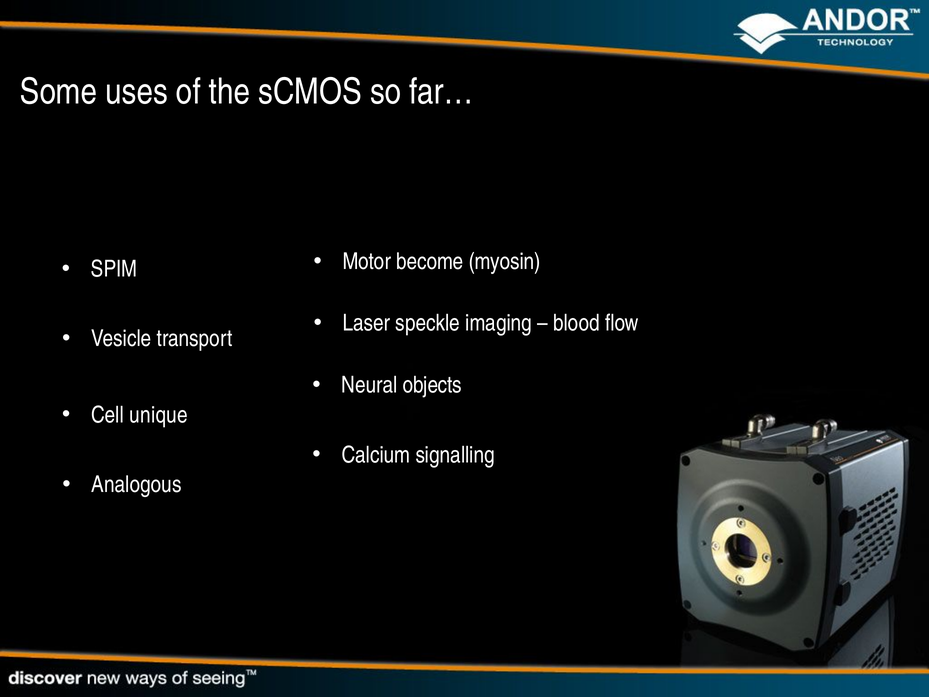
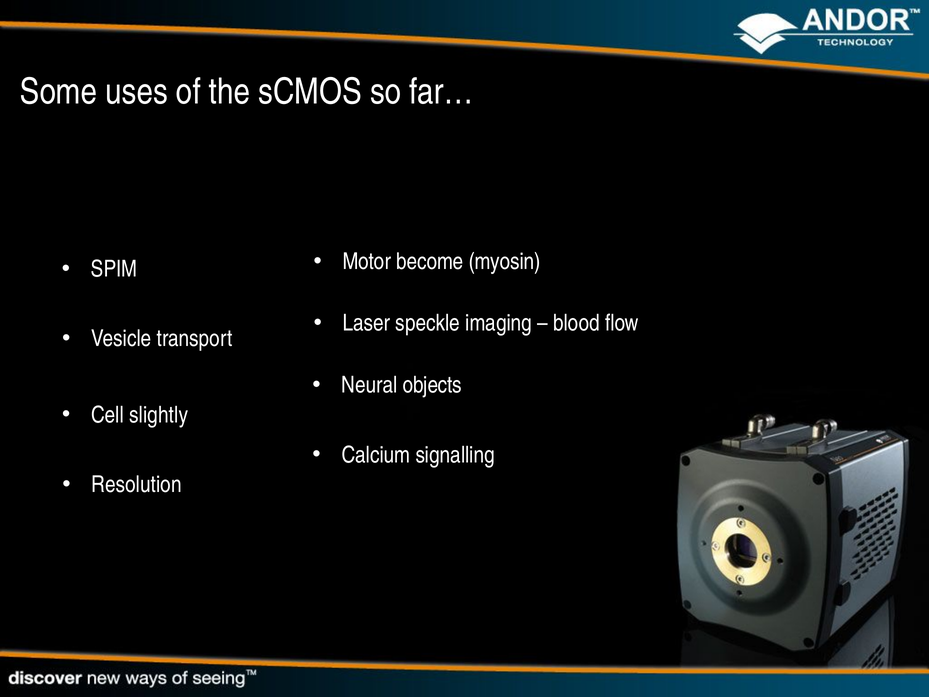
unique: unique -> slightly
Analogous: Analogous -> Resolution
